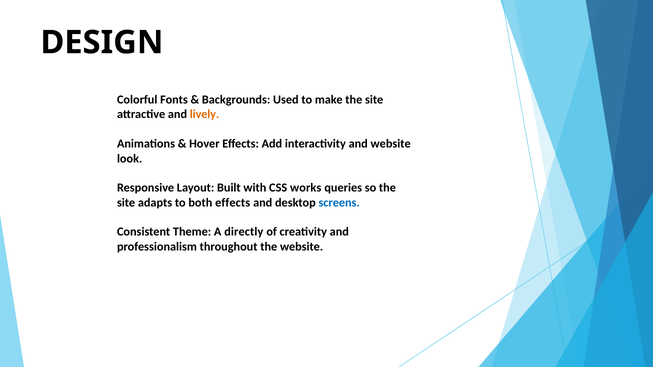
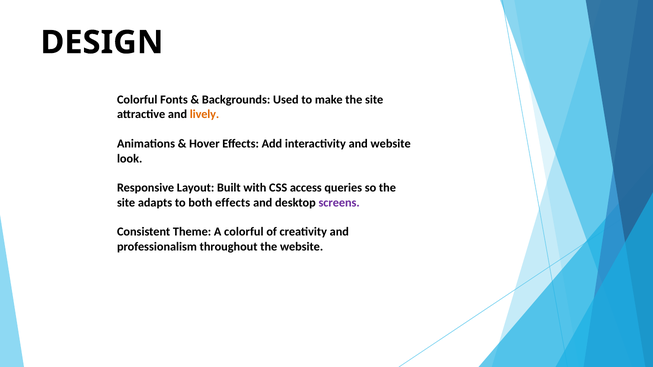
works: works -> access
screens colour: blue -> purple
A directly: directly -> colorful
